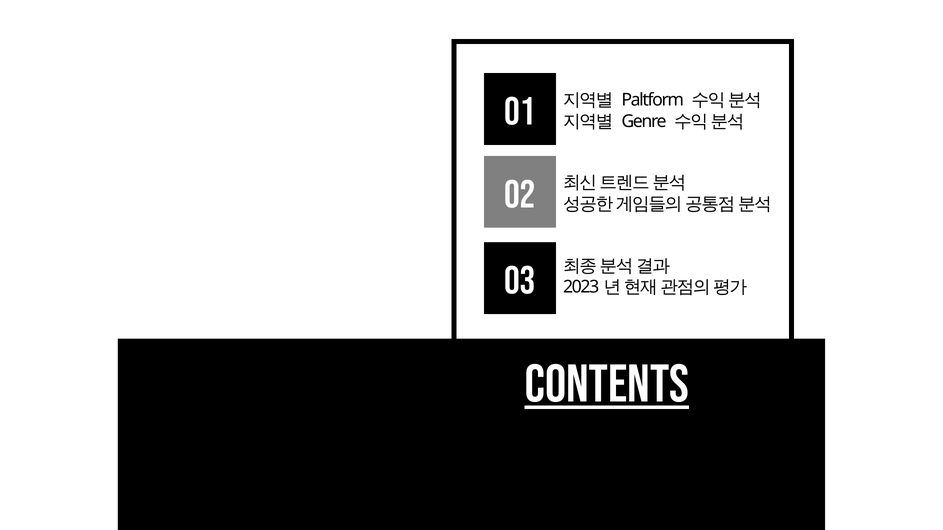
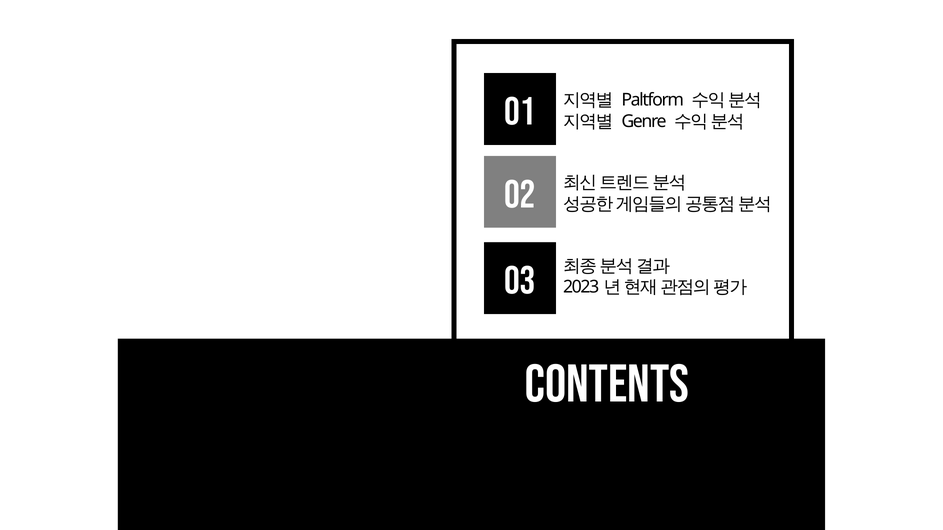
CONTENTS underline: present -> none
